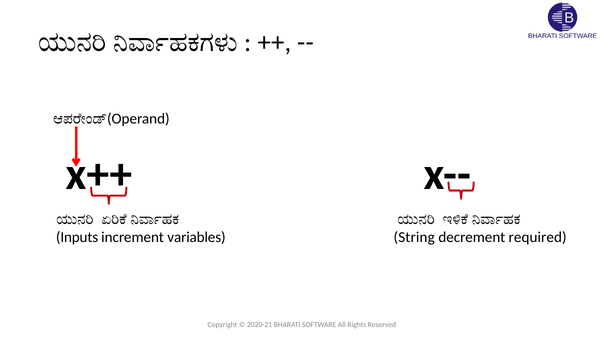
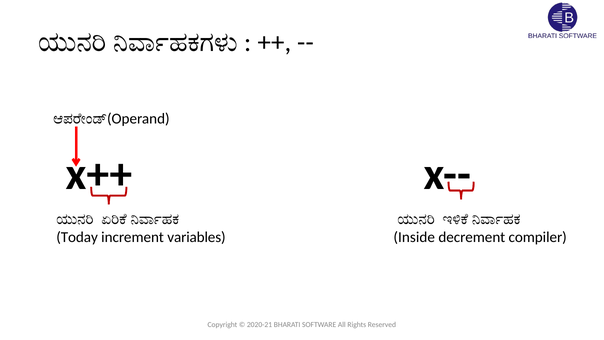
Inputs: Inputs -> Today
String: String -> Inside
required: required -> compiler
